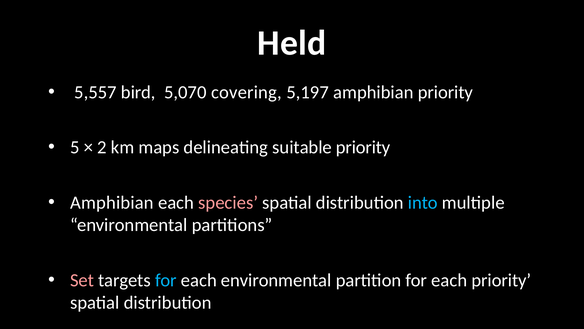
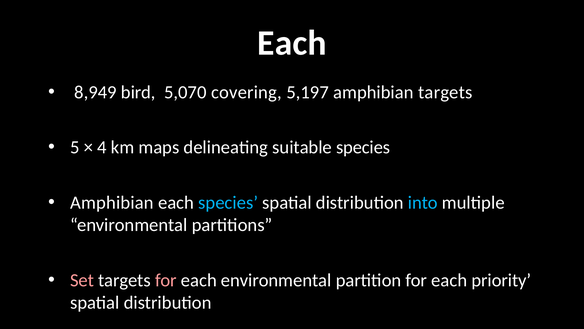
Held at (292, 43): Held -> Each
5,557: 5,557 -> 8,949
amphibian priority: priority -> targets
2: 2 -> 4
suitable priority: priority -> species
species at (228, 202) colour: pink -> light blue
for at (166, 280) colour: light blue -> pink
